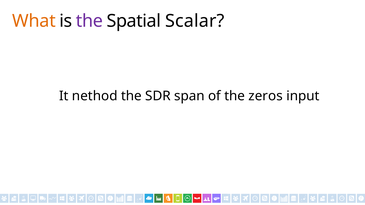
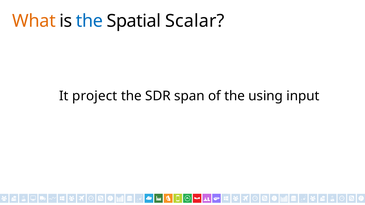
the at (89, 21) colour: purple -> blue
nethod: nethod -> project
zeros: zeros -> using
